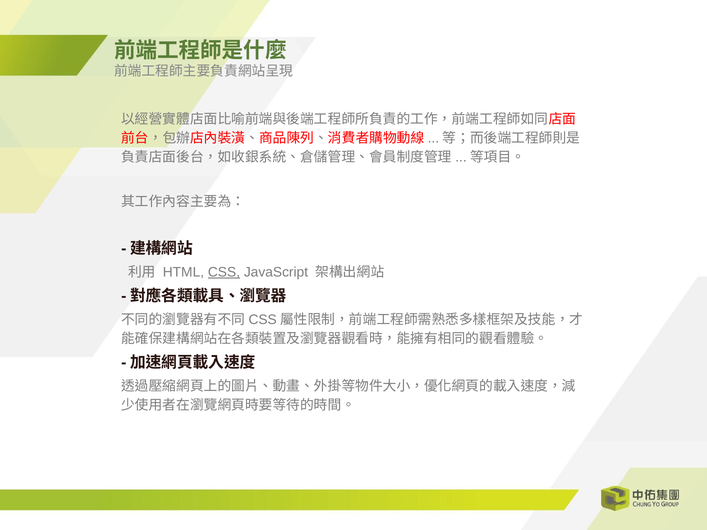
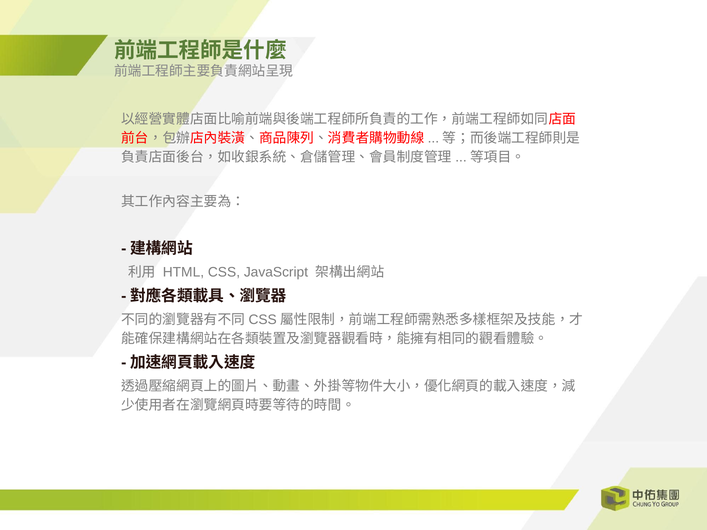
CSS underline: present -> none
